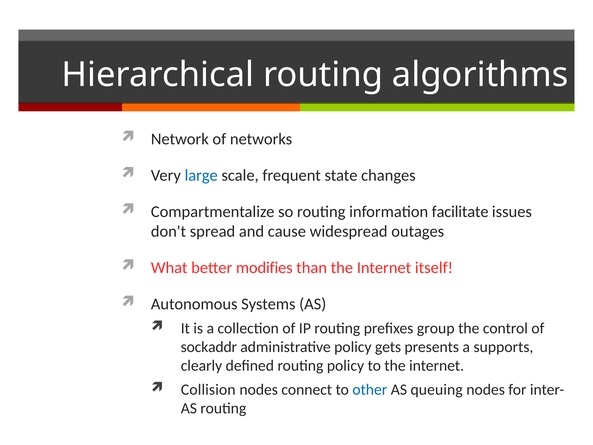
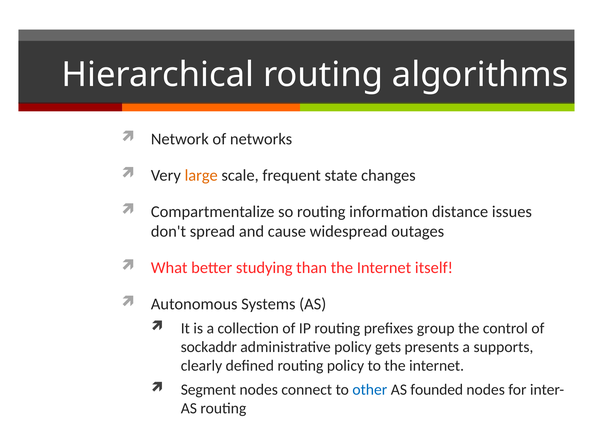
large colour: blue -> orange
facilitate: facilitate -> distance
modifies: modifies -> studying
Collision: Collision -> Segment
queuing: queuing -> founded
